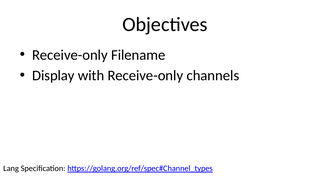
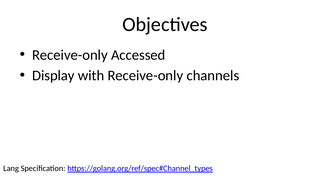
Filename: Filename -> Accessed
